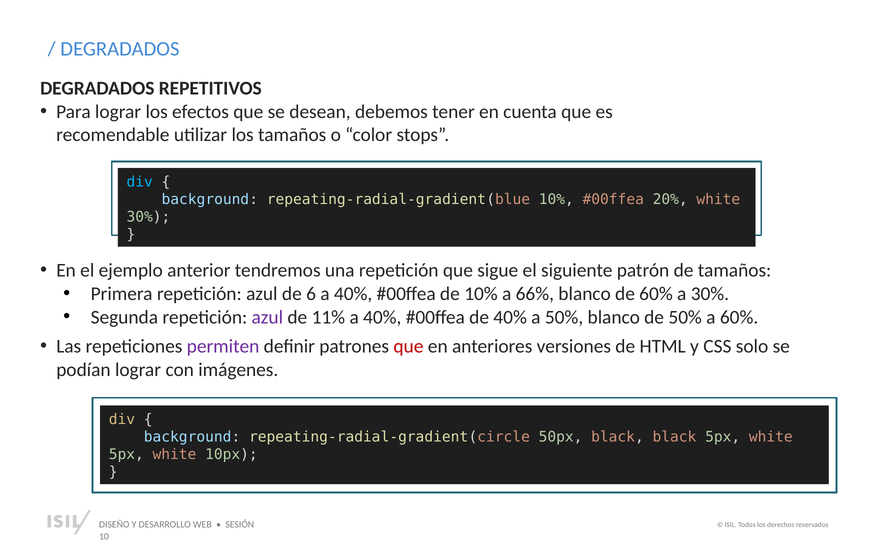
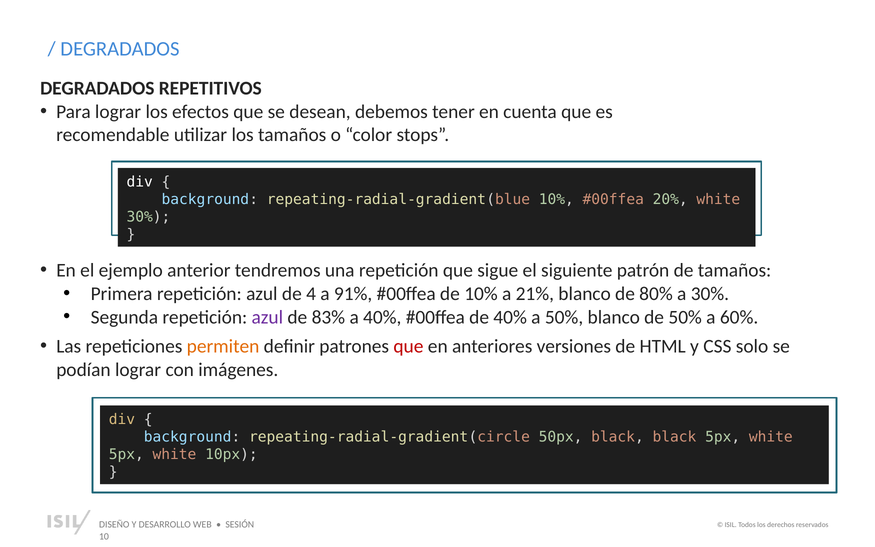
div at (140, 182) colour: light blue -> white
6: 6 -> 4
40% at (353, 294): 40% -> 91%
66%: 66% -> 21%
de 60%: 60% -> 80%
11%: 11% -> 83%
permiten colour: purple -> orange
